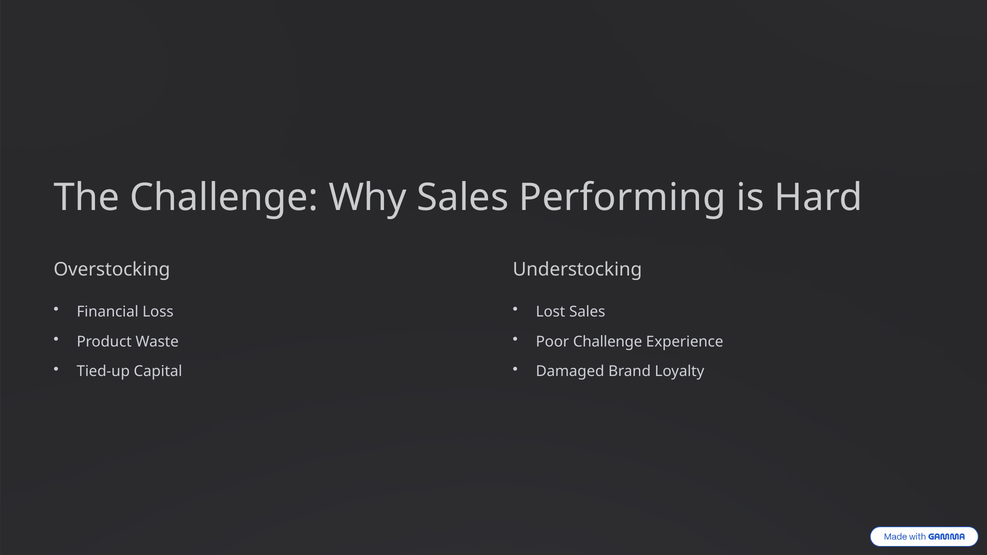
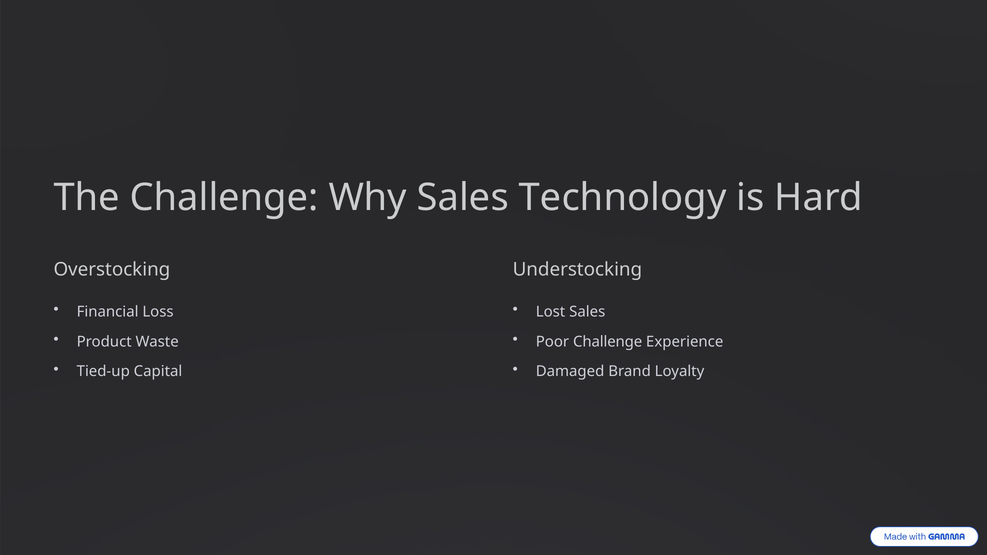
Performing: Performing -> Technology
